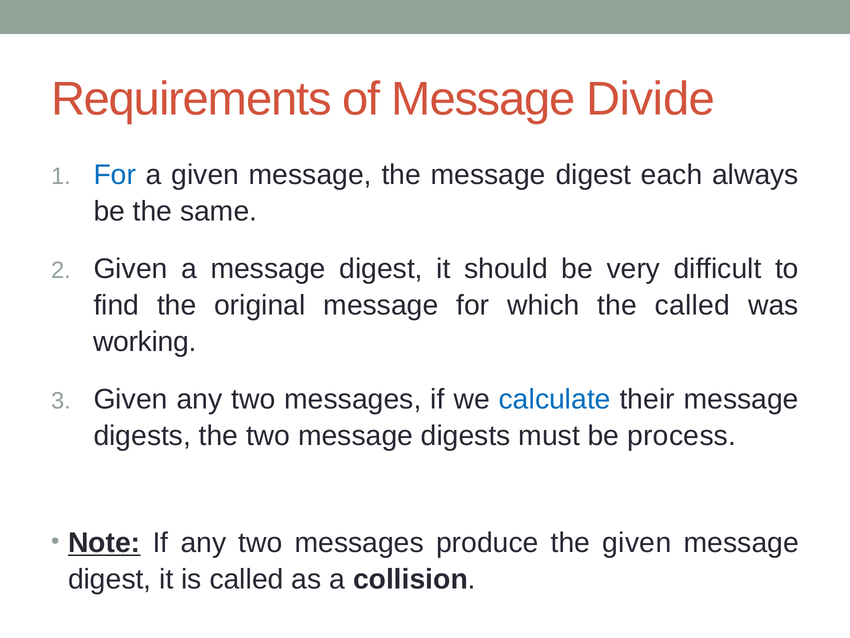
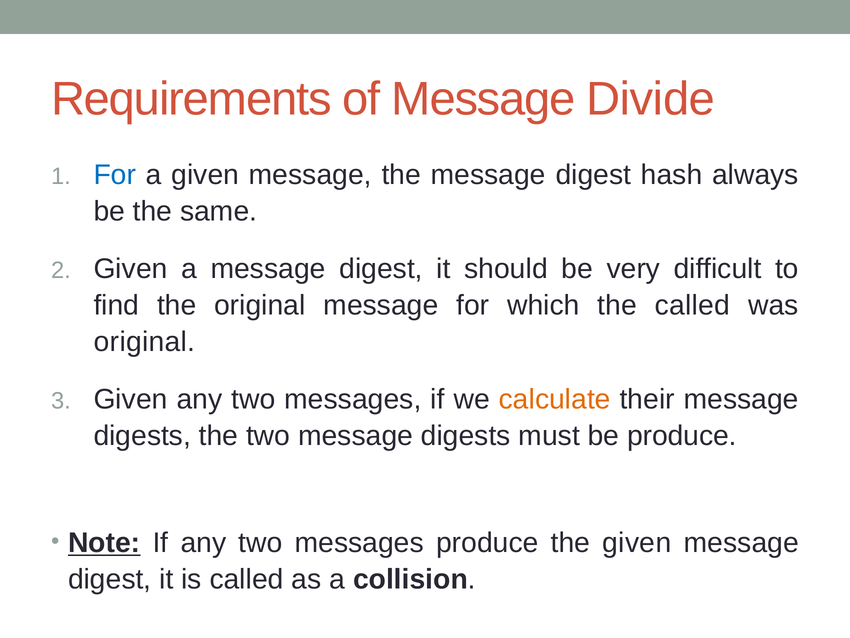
each: each -> hash
working at (145, 342): working -> original
calculate colour: blue -> orange
be process: process -> produce
